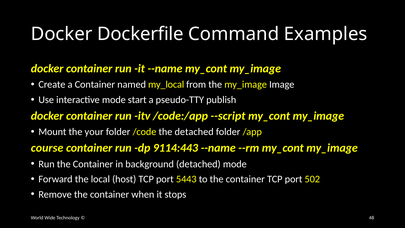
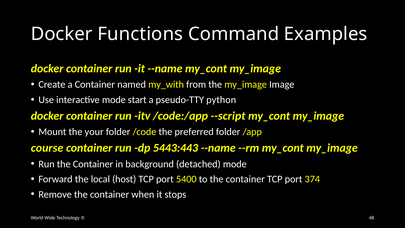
Dockerfile: Dockerfile -> Functions
my_local: my_local -> my_with
publish: publish -> python
the detached: detached -> preferred
9114:443: 9114:443 -> 5443:443
5443: 5443 -> 5400
502: 502 -> 374
